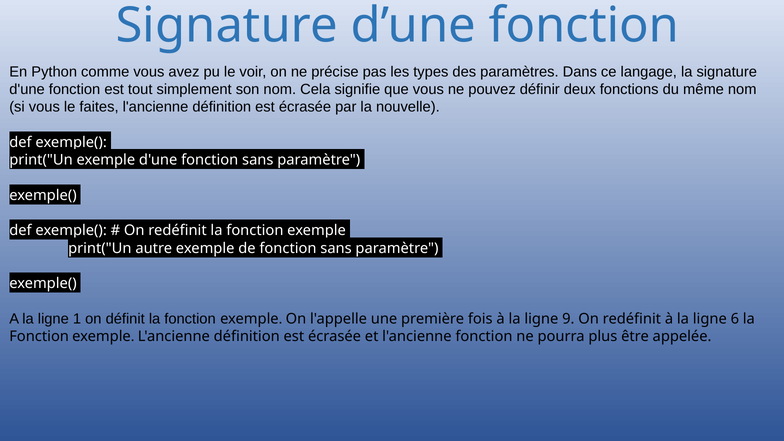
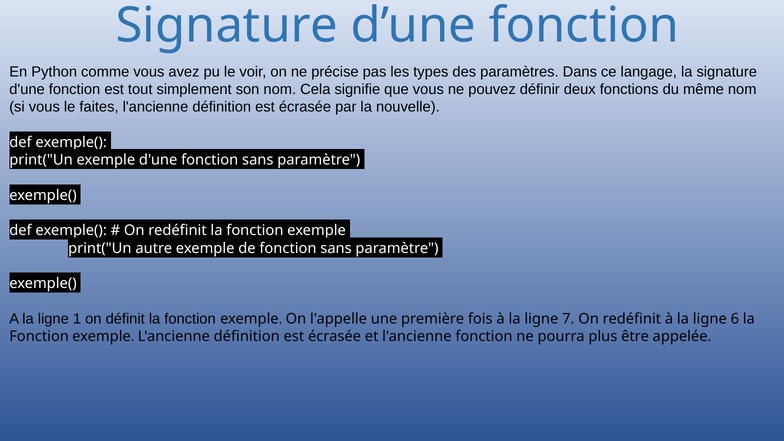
9: 9 -> 7
